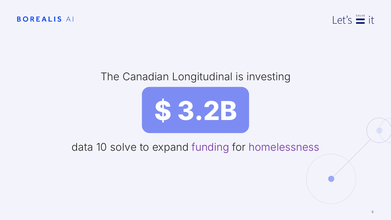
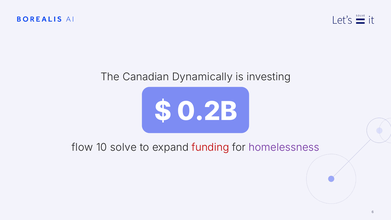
Longitudinal: Longitudinal -> Dynamically
3.2B: 3.2B -> 0.2B
data: data -> flow
funding colour: purple -> red
